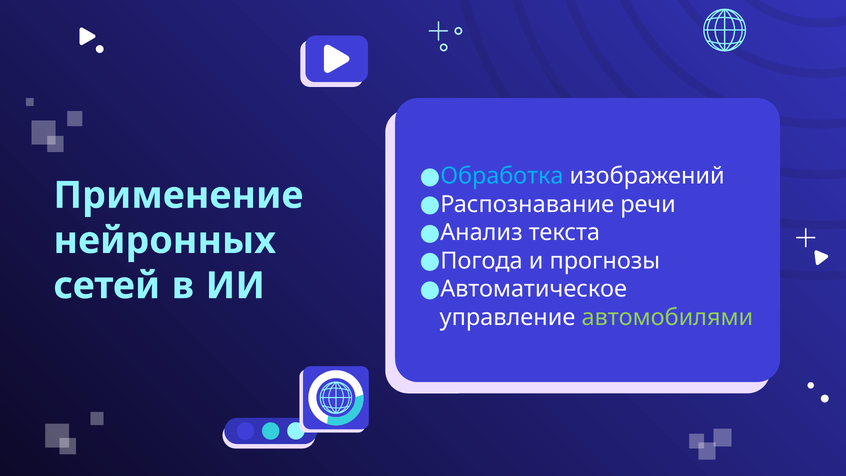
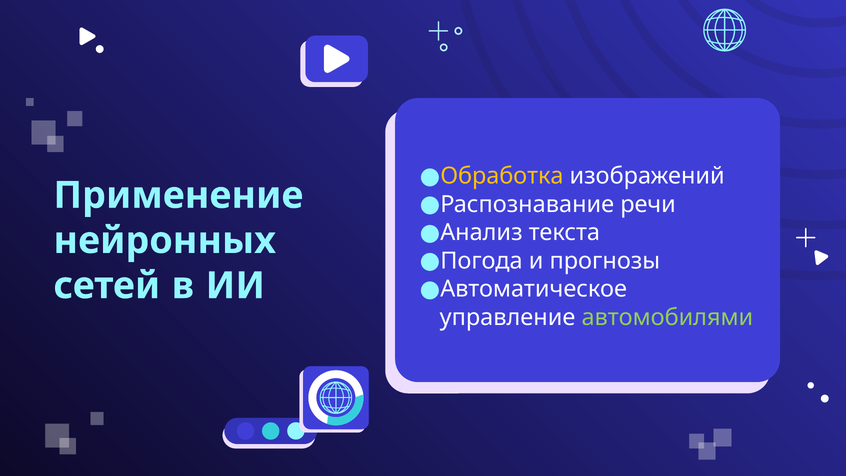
Обработка colour: light blue -> yellow
